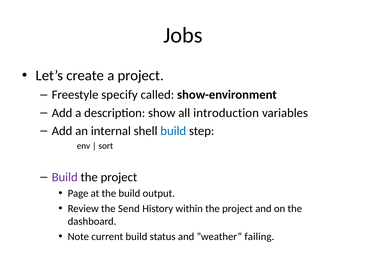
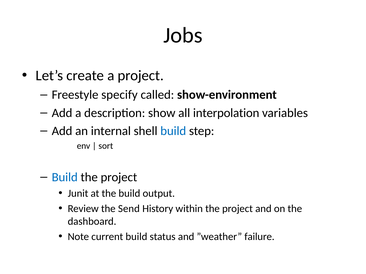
introduction: introduction -> interpolation
Build at (65, 177) colour: purple -> blue
Page: Page -> Junit
failing: failing -> failure
